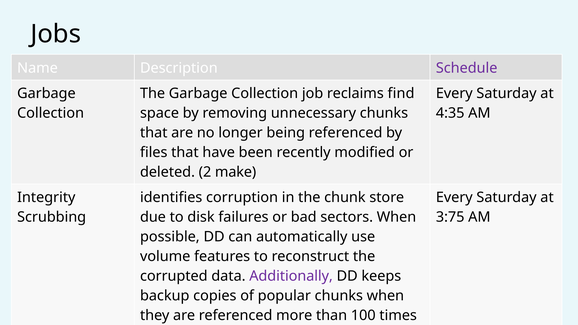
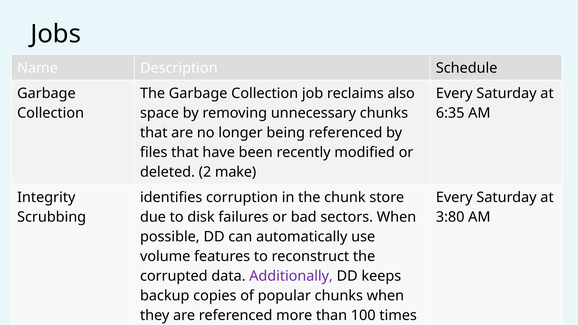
Schedule colour: purple -> black
find: find -> also
4:35: 4:35 -> 6:35
3:75: 3:75 -> 3:80
